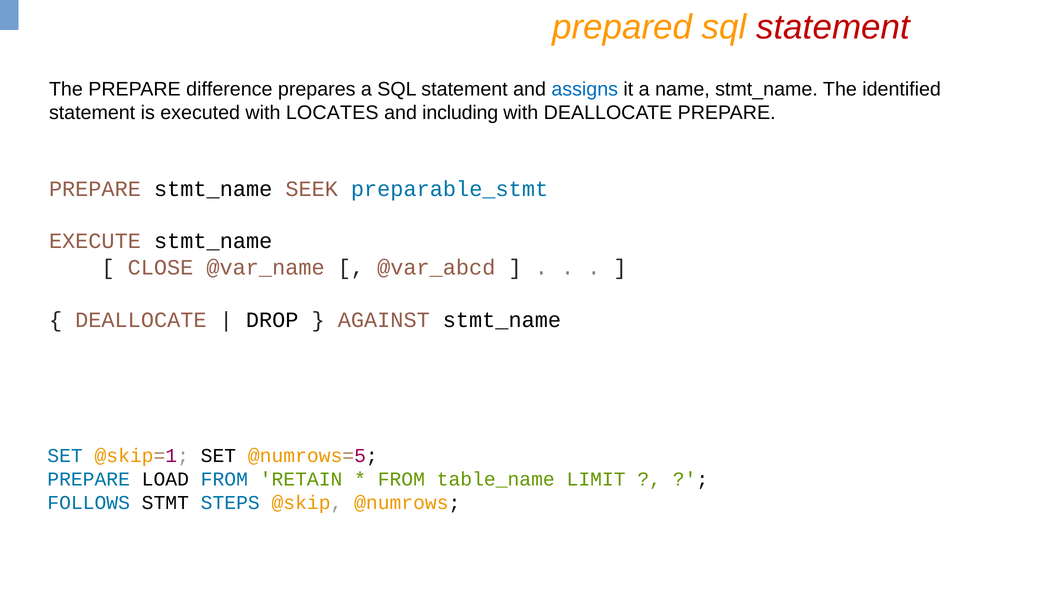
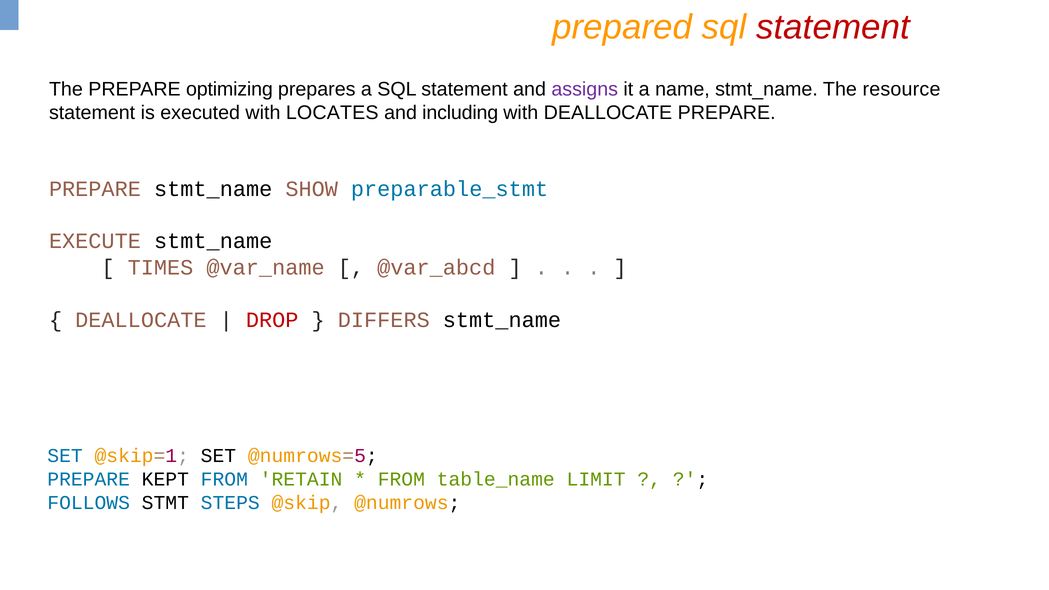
difference: difference -> optimizing
assigns colour: blue -> purple
identified: identified -> resource
SEEK: SEEK -> SHOW
CLOSE: CLOSE -> TIMES
DROP colour: black -> red
AGAINST: AGAINST -> DIFFERS
LOAD: LOAD -> KEPT
